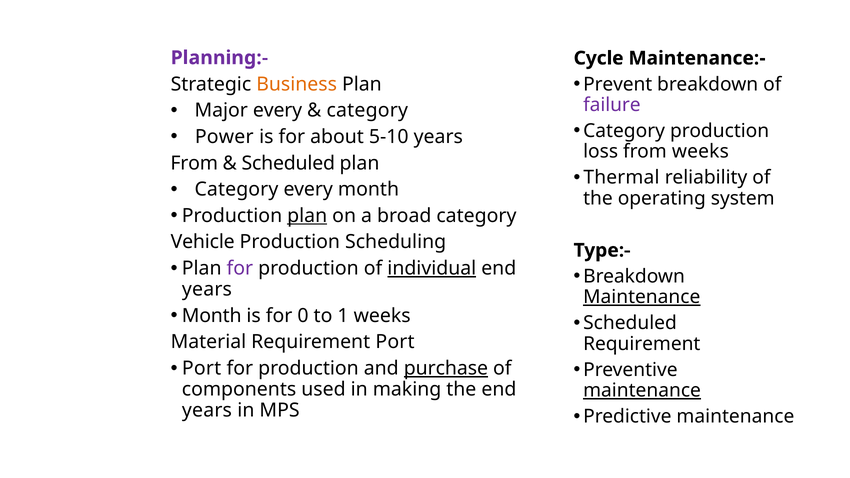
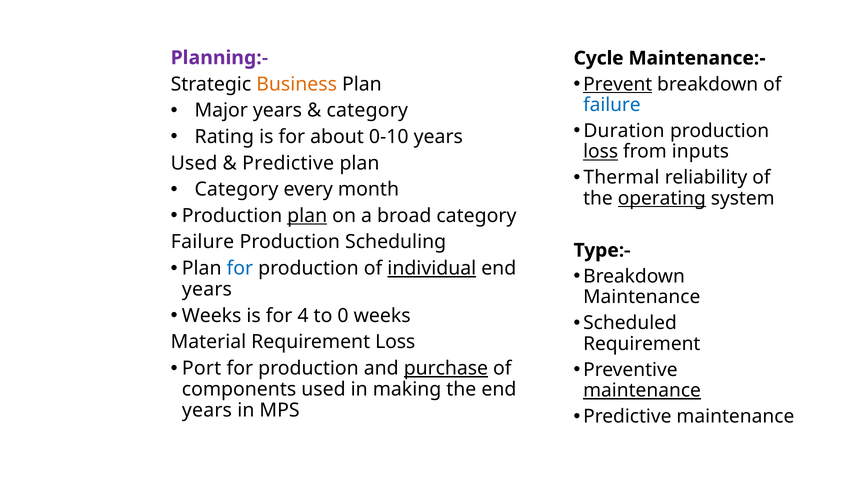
Prevent underline: none -> present
failure at (612, 105) colour: purple -> blue
Major every: every -> years
Category at (624, 131): Category -> Duration
Power: Power -> Rating
5-10: 5-10 -> 0-10
loss at (601, 152) underline: none -> present
from weeks: weeks -> inputs
From at (194, 163): From -> Used
Scheduled at (288, 163): Scheduled -> Predictive
operating underline: none -> present
Vehicle at (203, 242): Vehicle -> Failure
for at (240, 268) colour: purple -> blue
Maintenance at (642, 297) underline: present -> none
Month at (212, 316): Month -> Weeks
0: 0 -> 4
1: 1 -> 0
Requirement Port: Port -> Loss
